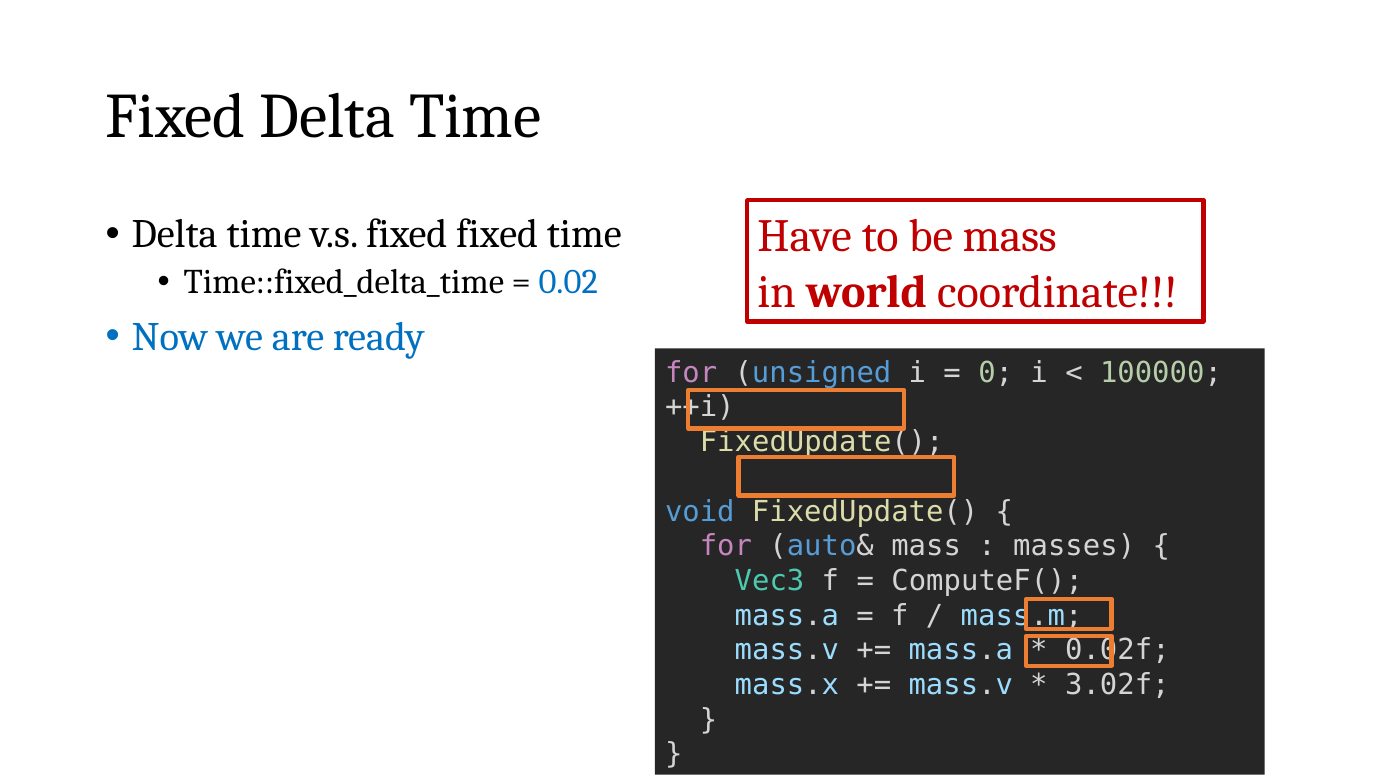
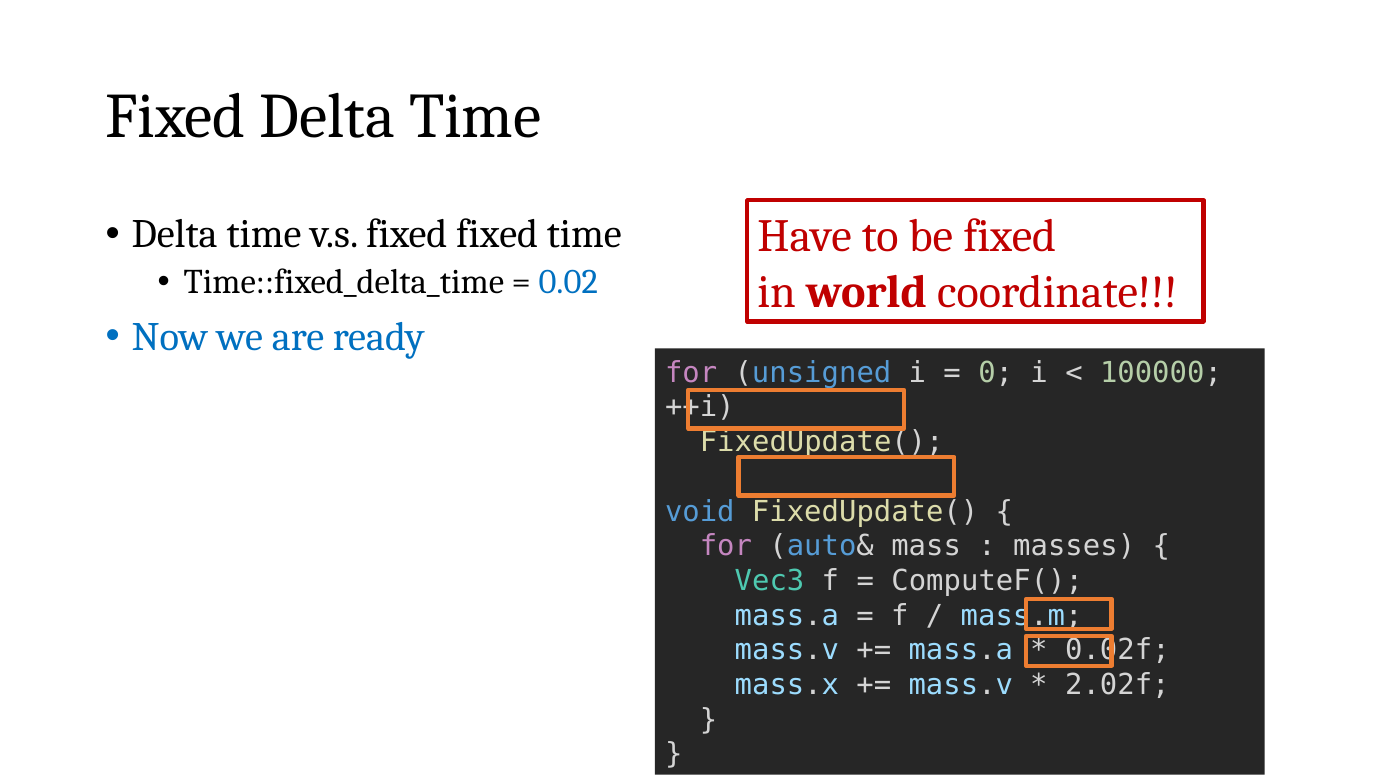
be mass: mass -> fixed
3.02f: 3.02f -> 2.02f
